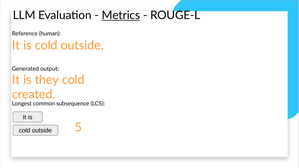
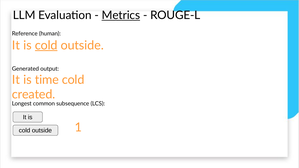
cold at (46, 45) underline: none -> present
they: they -> time
5: 5 -> 1
